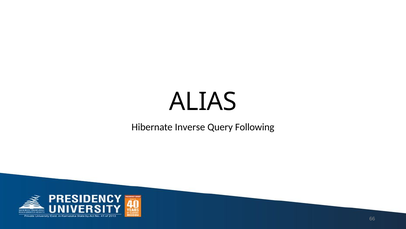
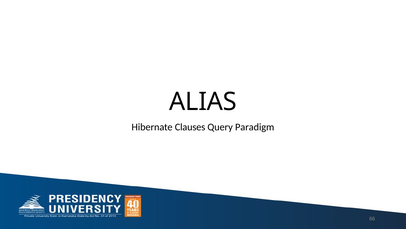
Inverse: Inverse -> Clauses
Following: Following -> Paradigm
